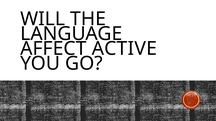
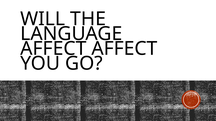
AFFECT ACTIVE: ACTIVE -> AFFECT
